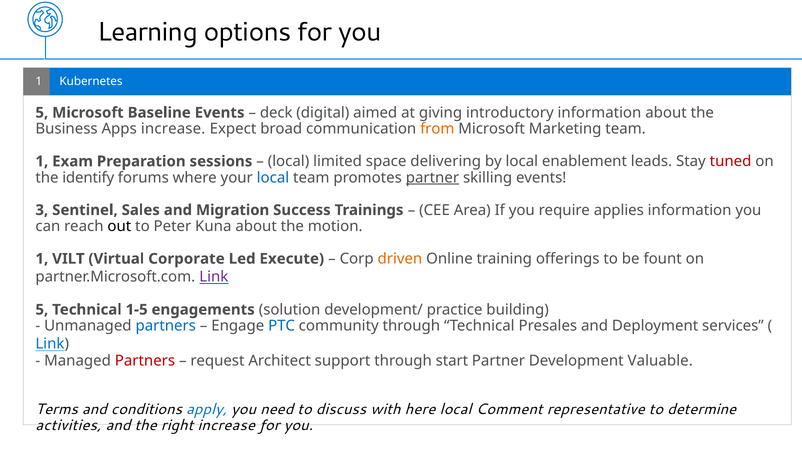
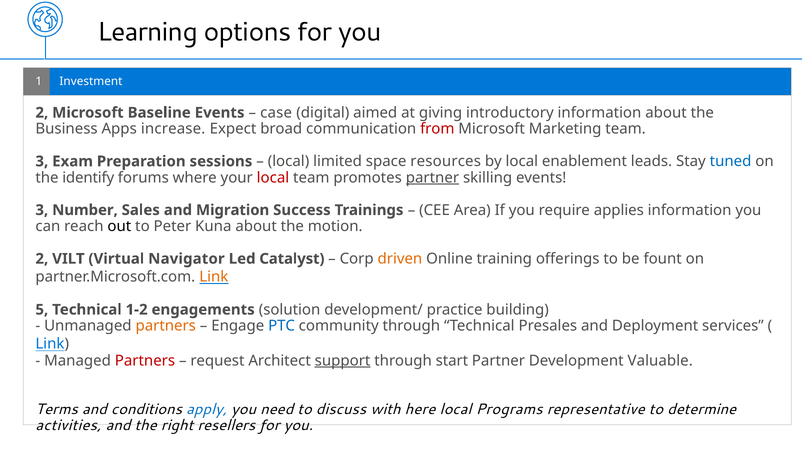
Kubernetes: Kubernetes -> Investment
5 at (42, 113): 5 -> 2
deck: deck -> case
from colour: orange -> red
1 at (42, 161): 1 -> 3
delivering: delivering -> resources
tuned colour: red -> blue
local at (273, 178) colour: blue -> red
Sentinel: Sentinel -> Number
1 at (42, 259): 1 -> 2
Corporate: Corporate -> Navigator
Execute: Execute -> Catalyst
Link at (214, 277) colour: purple -> orange
1-5: 1-5 -> 1-2
partners at (166, 326) colour: blue -> orange
support underline: none -> present
Comment: Comment -> Programs
right increase: increase -> resellers
